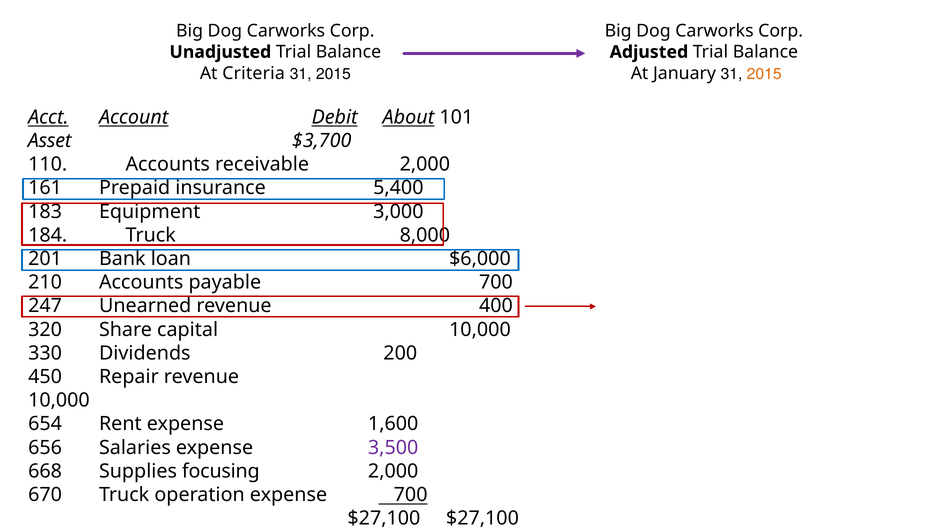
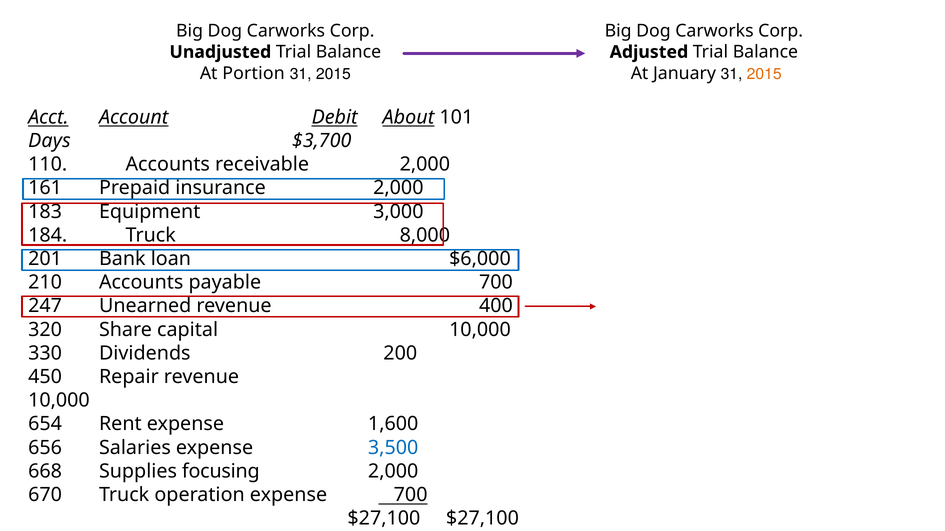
Criteria: Criteria -> Portion
Asset: Asset -> Days
insurance 5,400: 5,400 -> 2,000
3,500 colour: purple -> blue
